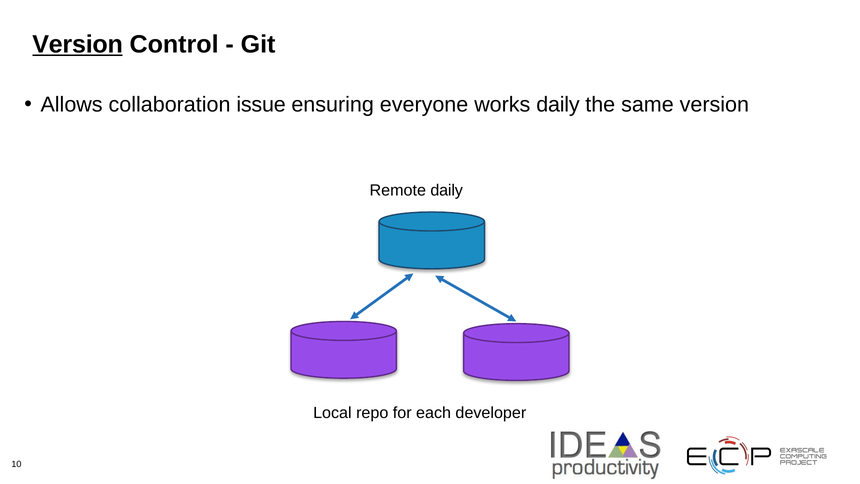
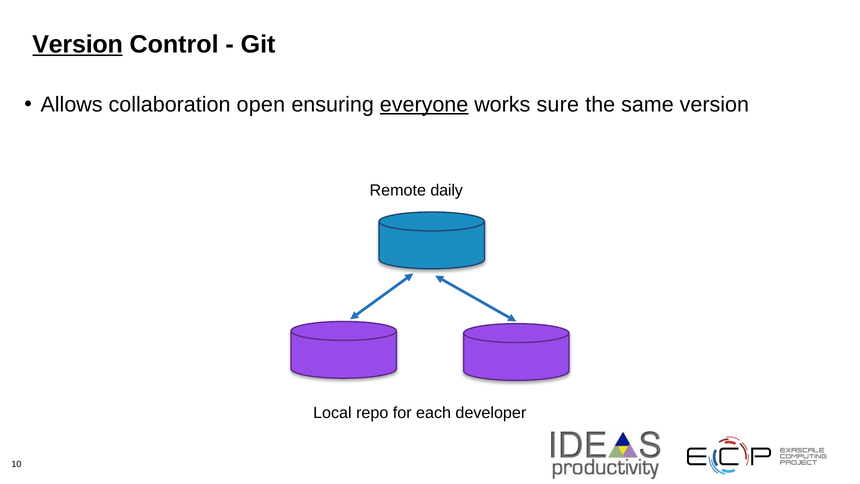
issue: issue -> open
everyone underline: none -> present
works daily: daily -> sure
